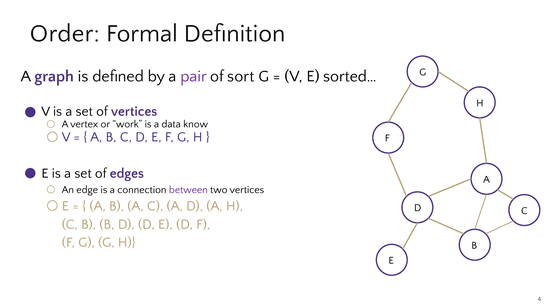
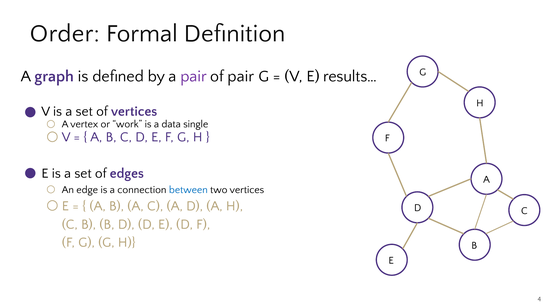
of sort: sort -> pair
sorted…: sorted… -> results…
know: know -> single
between colour: purple -> blue
